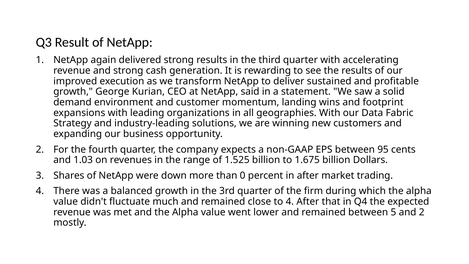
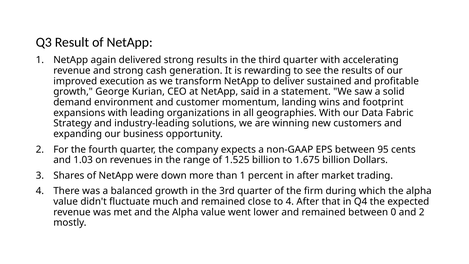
than 0: 0 -> 1
5: 5 -> 0
